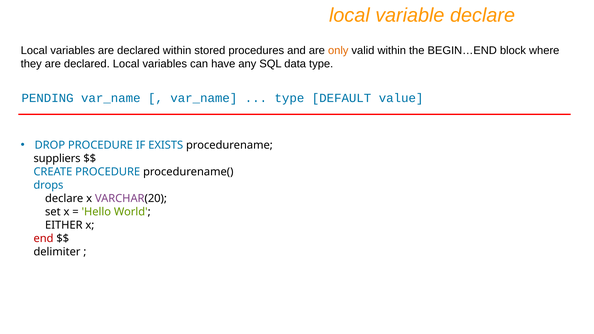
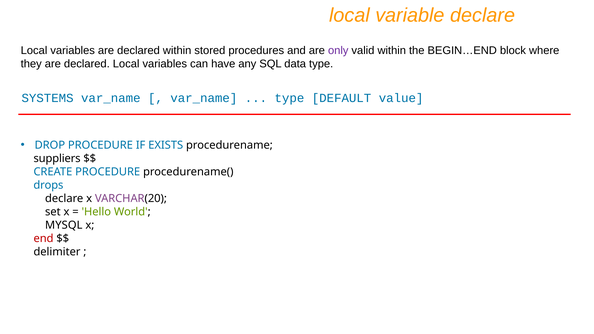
only colour: orange -> purple
PENDING: PENDING -> SYSTEMS
EITHER: EITHER -> MYSQL
